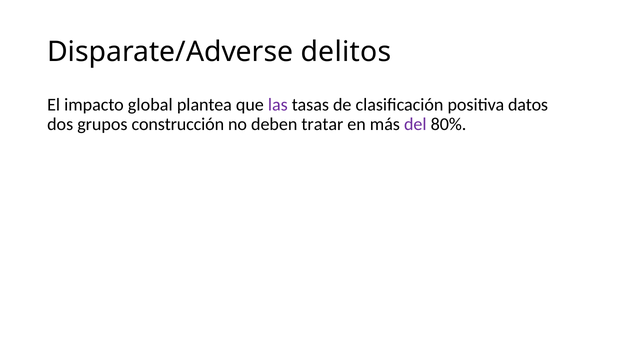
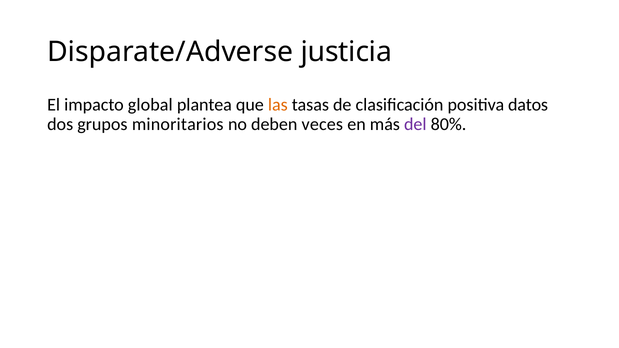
delitos: delitos -> justicia
las colour: purple -> orange
construcción: construcción -> minoritarios
tratar: tratar -> veces
